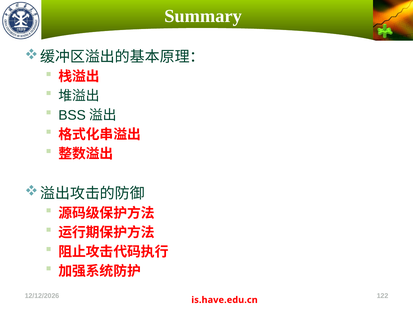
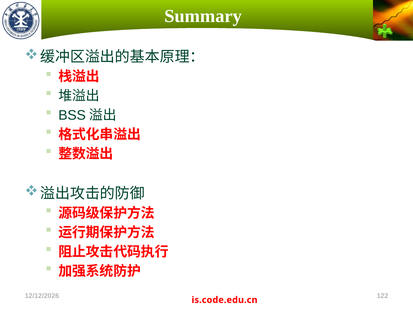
is.have.edu.cn: is.have.edu.cn -> is.code.edu.cn
